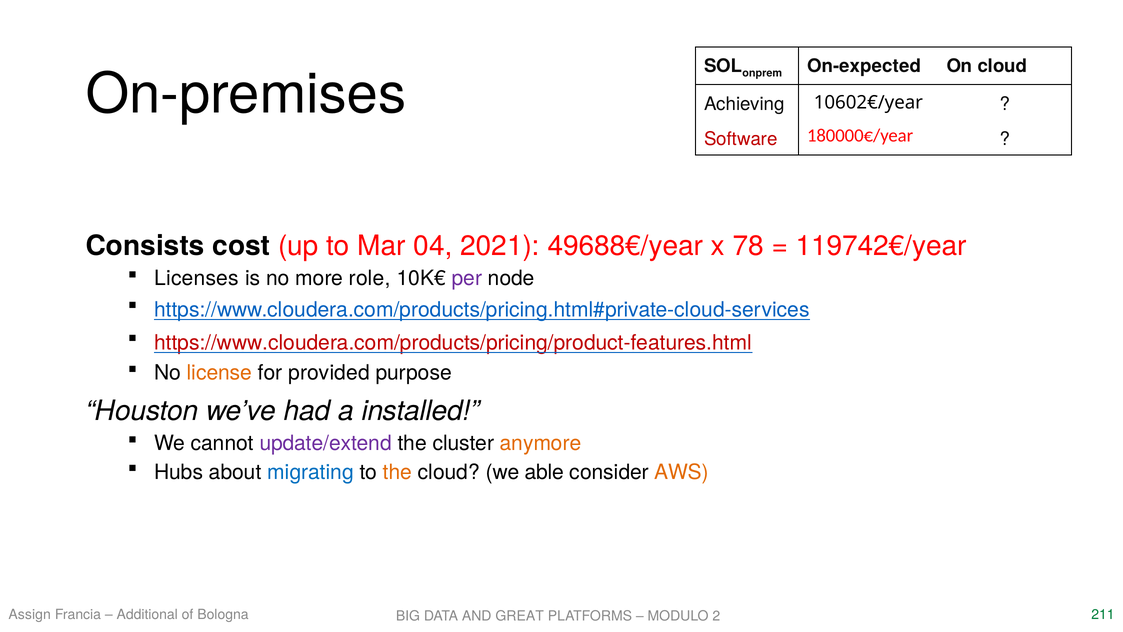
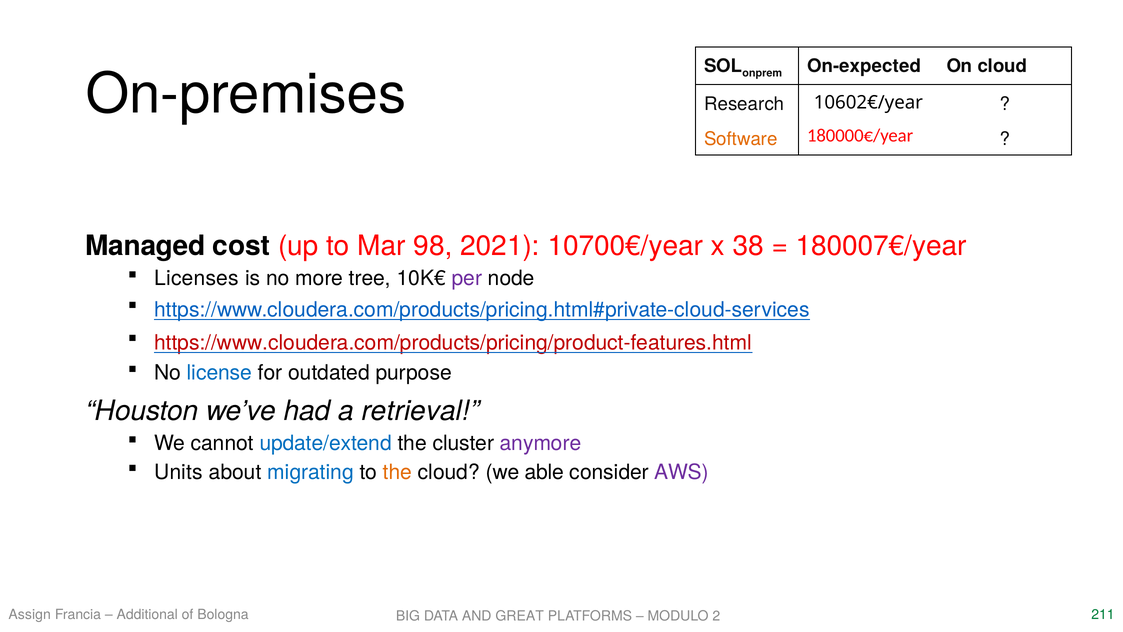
Achieving: Achieving -> Research
Software colour: red -> orange
Consists: Consists -> Managed
04: 04 -> 98
49688€/year: 49688€/year -> 10700€/year
78: 78 -> 38
119742€/year: 119742€/year -> 180007€/year
role: role -> tree
license colour: orange -> blue
provided: provided -> outdated
installed: installed -> retrieval
update/extend colour: purple -> blue
anymore colour: orange -> purple
Hubs: Hubs -> Units
AWS colour: orange -> purple
